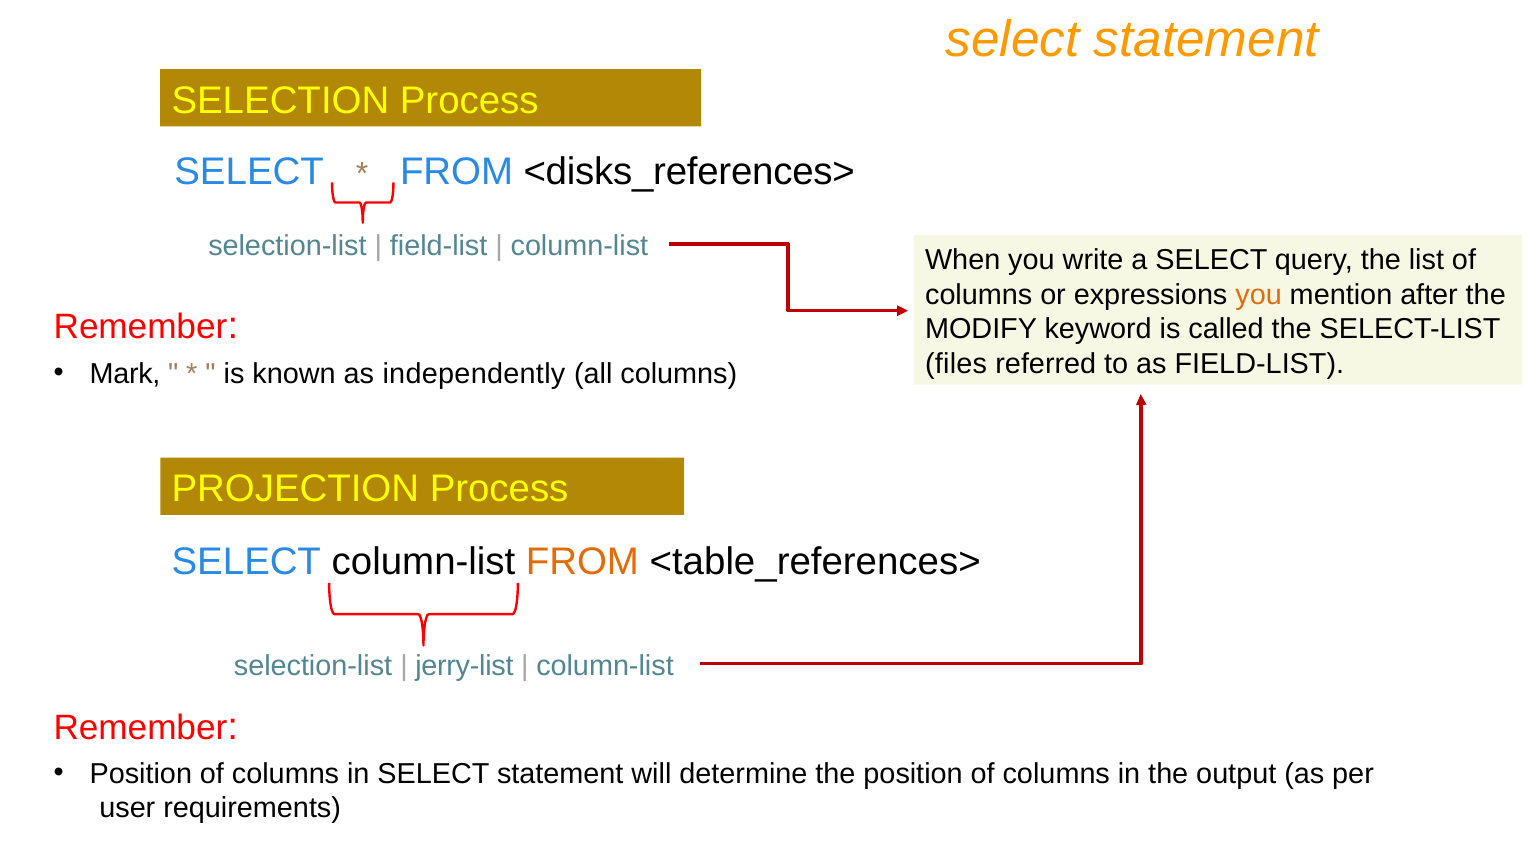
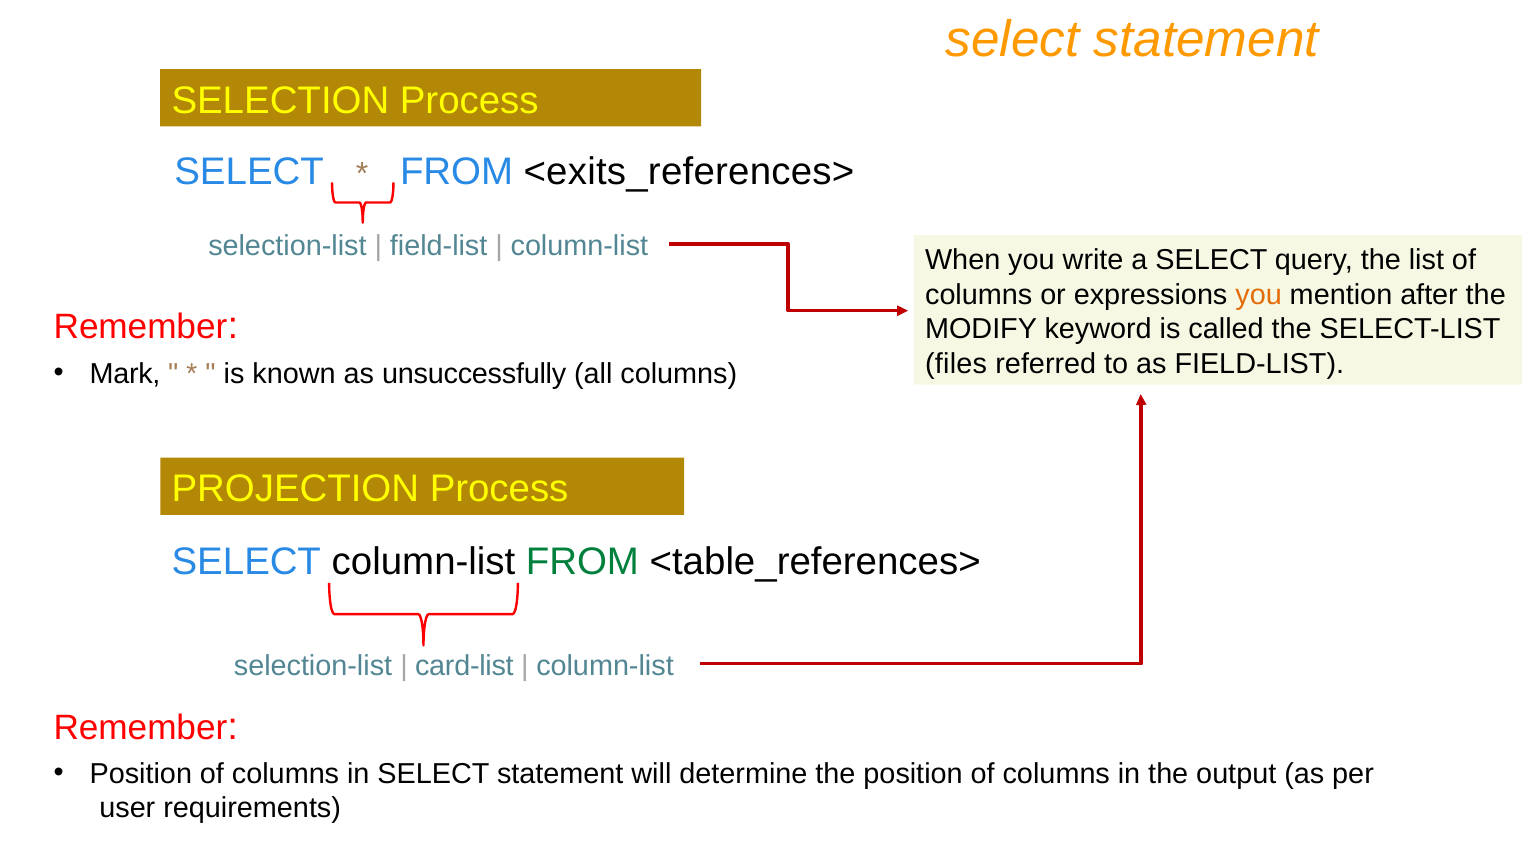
<disks_references>: <disks_references> -> <exits_references>
independently: independently -> unsuccessfully
FROM at (582, 562) colour: orange -> green
jerry-list: jerry-list -> card-list
